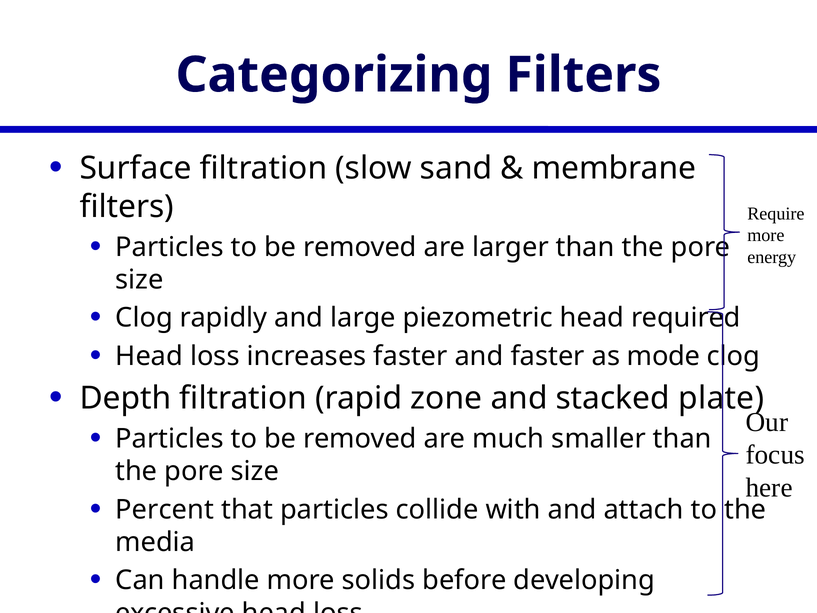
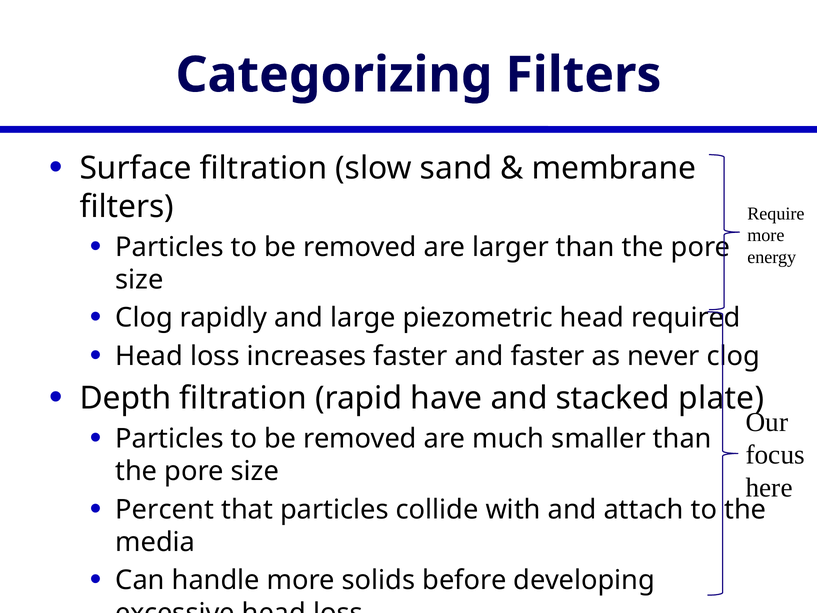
mode: mode -> never
zone: zone -> have
